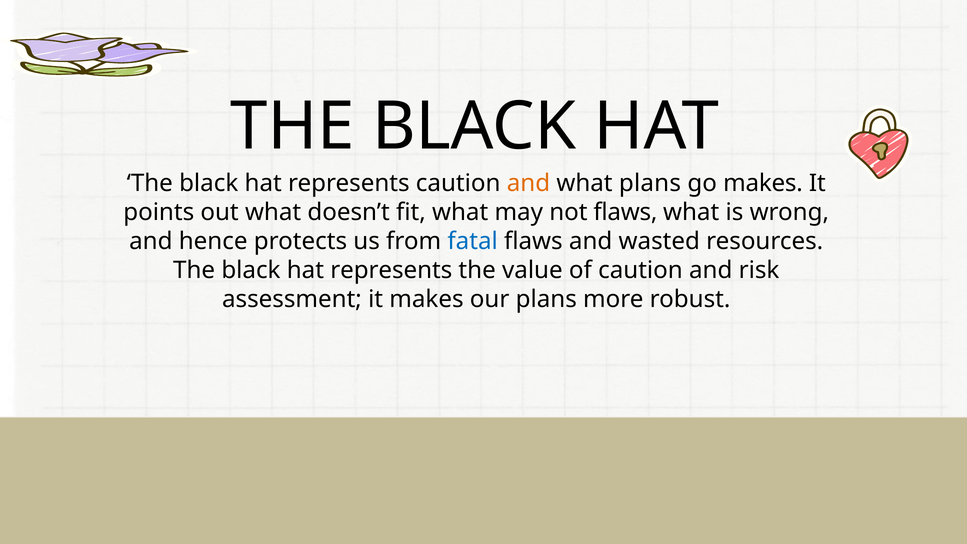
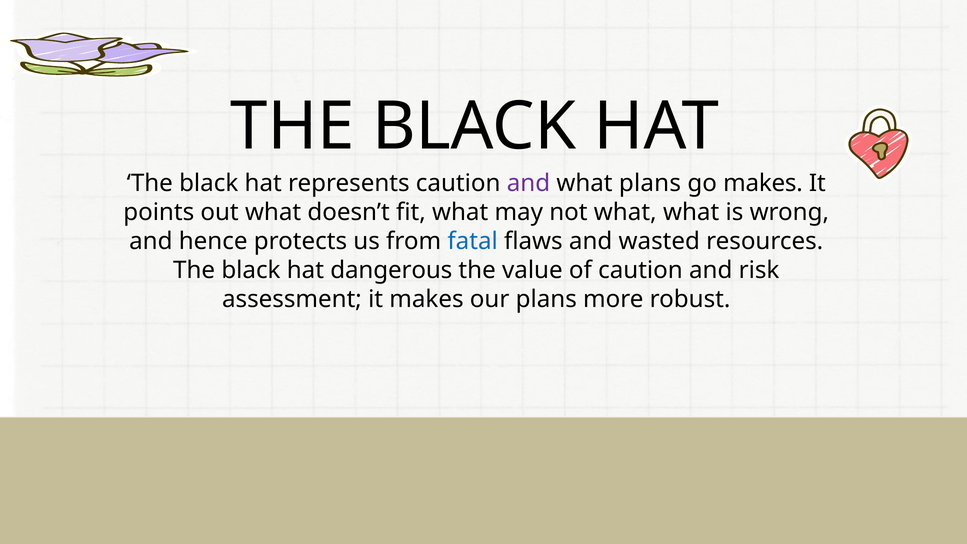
and at (528, 183) colour: orange -> purple
not flaws: flaws -> what
represents at (391, 270): represents -> dangerous
